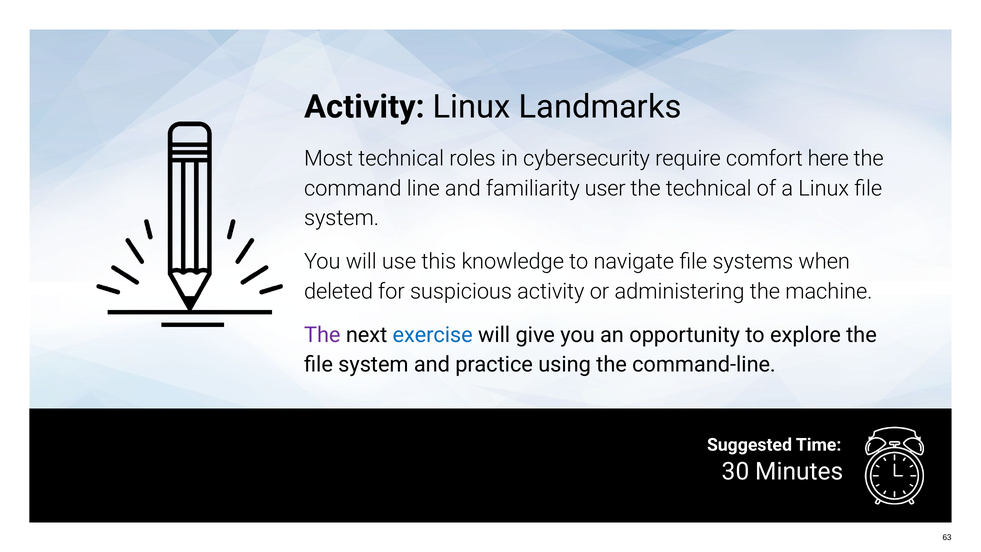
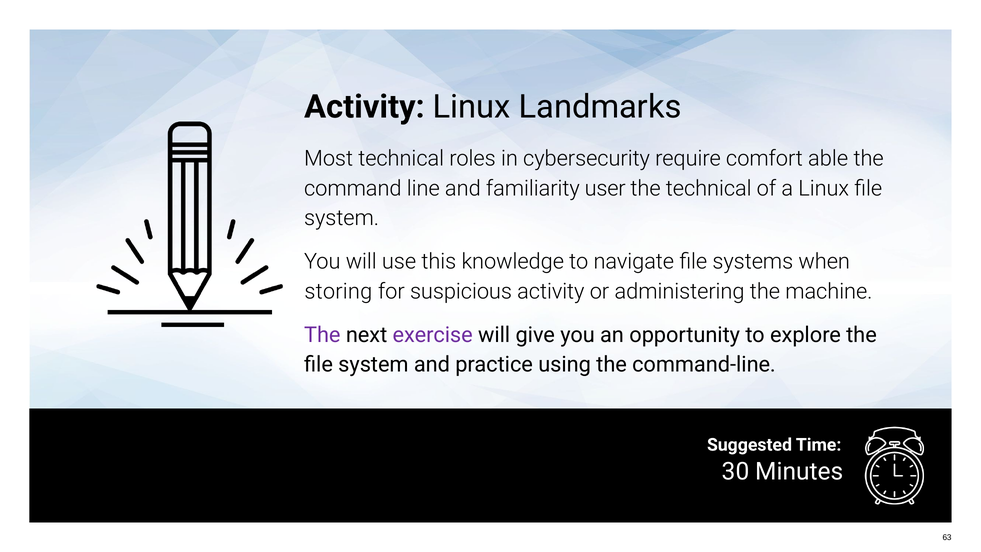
here: here -> able
deleted: deleted -> storing
exercise colour: blue -> purple
